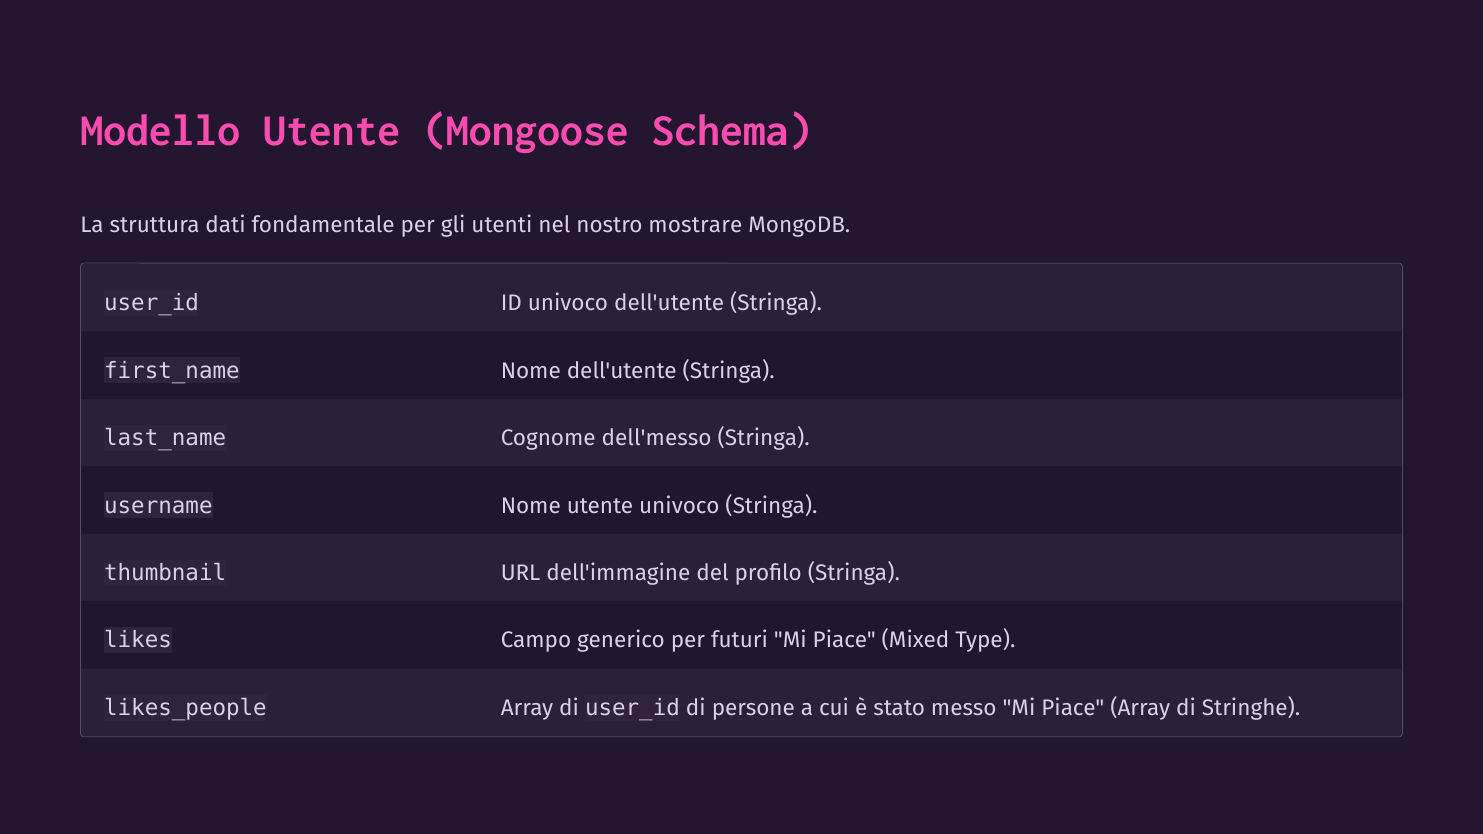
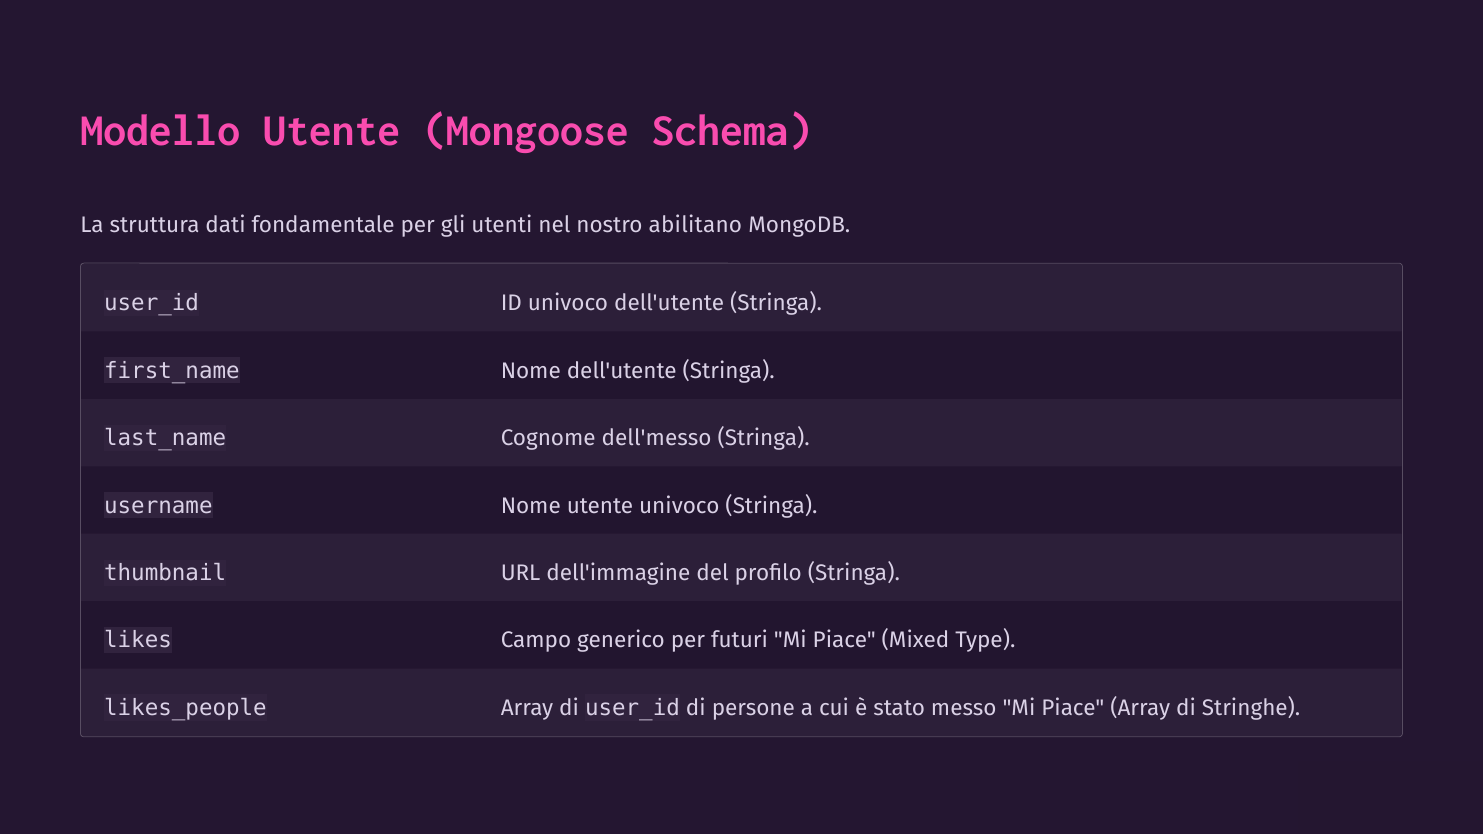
mostrare: mostrare -> abilitano
